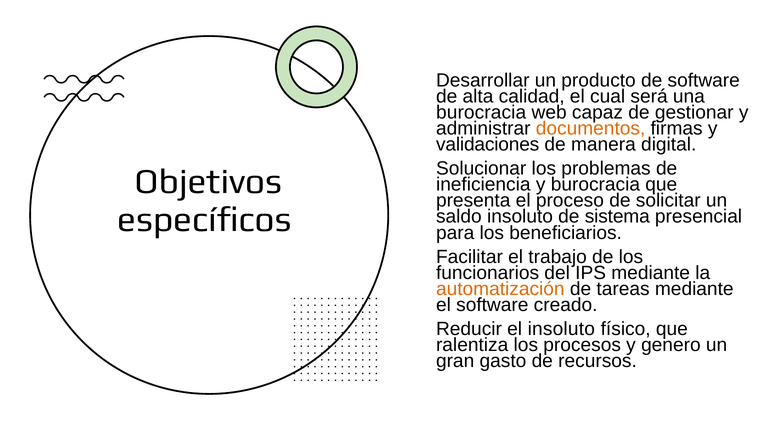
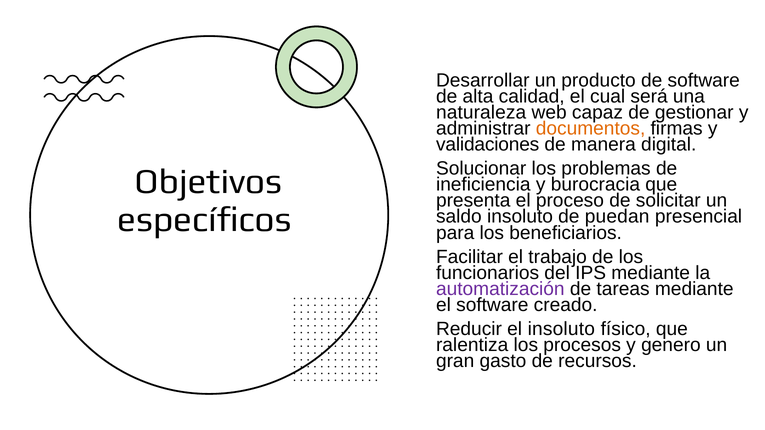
burocracia at (481, 112): burocracia -> naturaleza
sistema: sistema -> puedan
automatización colour: orange -> purple
